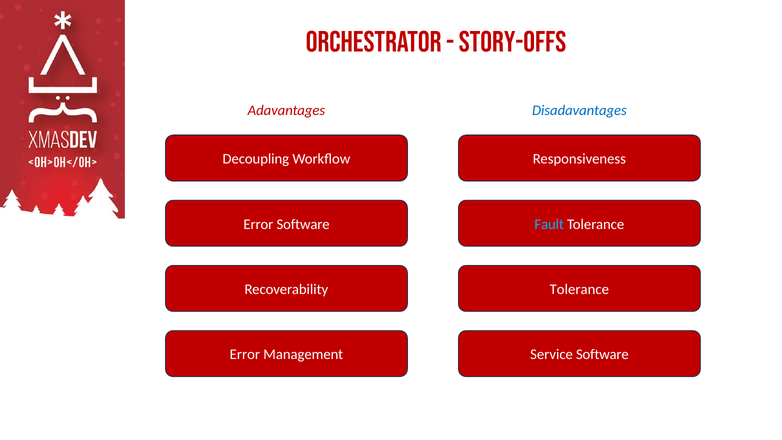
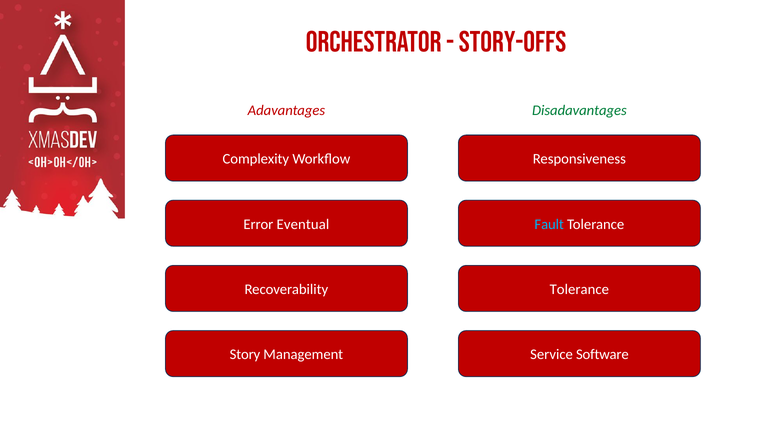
Disadavantages colour: blue -> green
Decoupling: Decoupling -> Complexity
Error Software: Software -> Eventual
Error at (245, 355): Error -> Story
